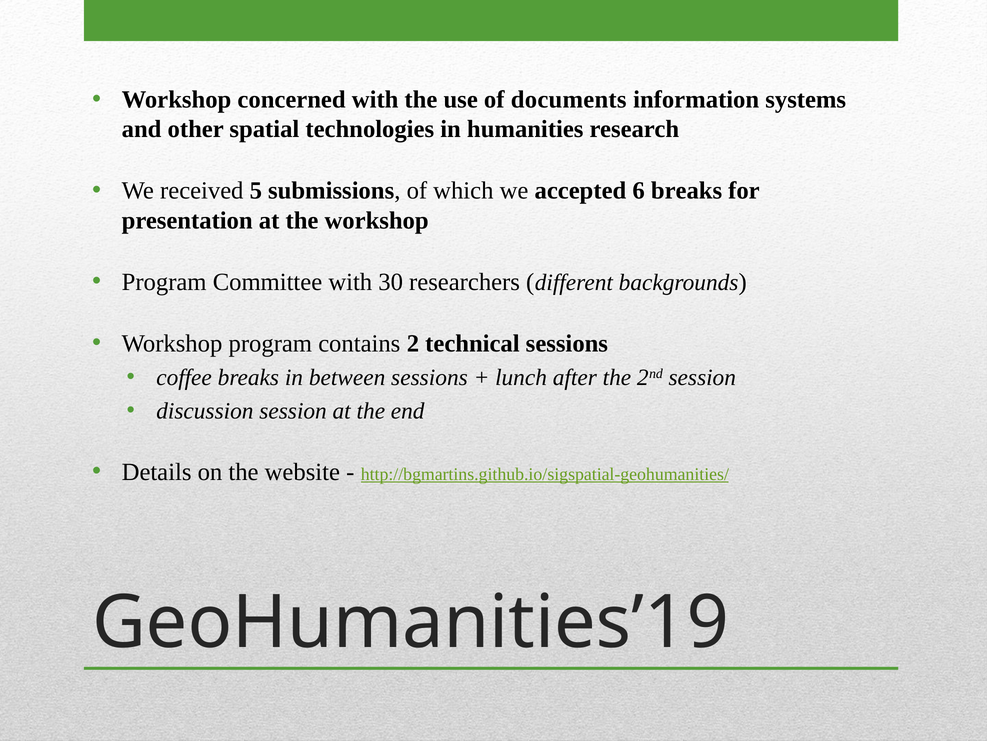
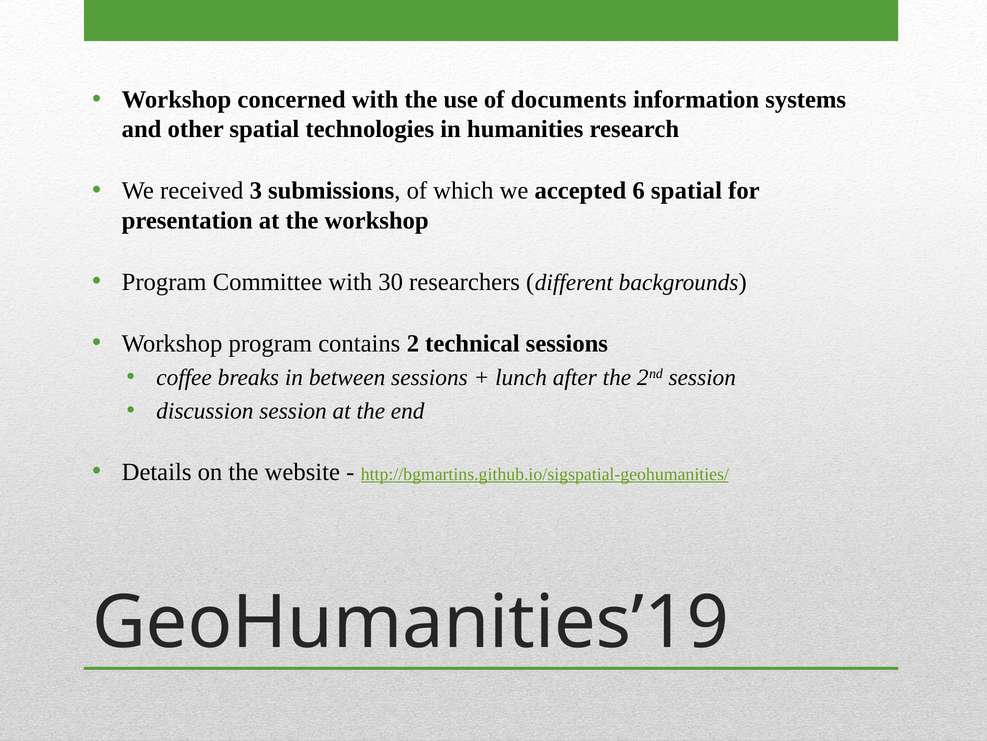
5: 5 -> 3
6 breaks: breaks -> spatial
